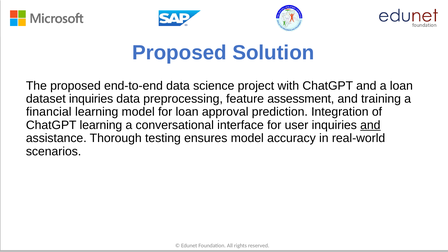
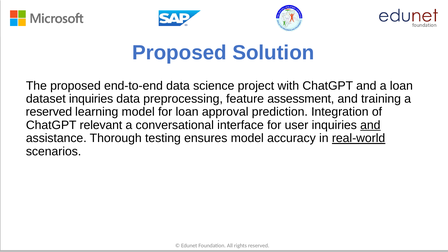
financial at (49, 112): financial -> reserved
ChatGPT learning: learning -> relevant
real-world underline: none -> present
